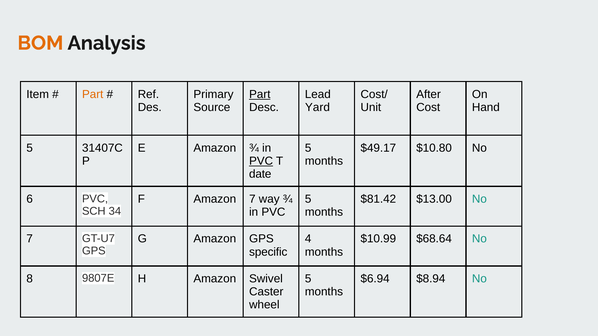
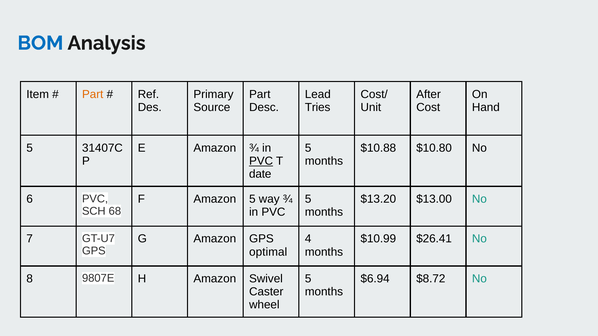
BOM colour: orange -> blue
Part at (260, 94) underline: present -> none
Yard: Yard -> Tries
$49.17: $49.17 -> $10.88
Amazon 7: 7 -> 5
$81.42: $81.42 -> $13.20
34: 34 -> 68
$68.64: $68.64 -> $26.41
specific: specific -> optimal
$8.94: $8.94 -> $8.72
